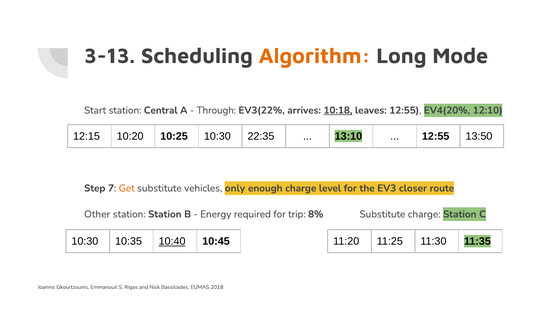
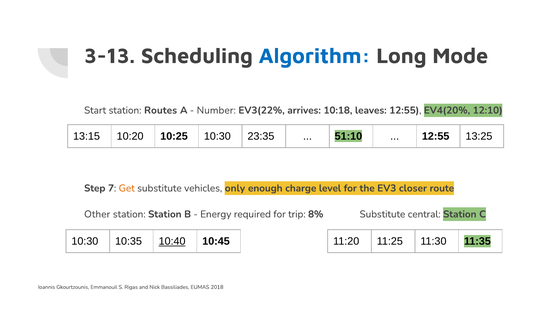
Algorithm colour: orange -> blue
Central: Central -> Routes
Through: Through -> Number
10:18 underline: present -> none
12:15: 12:15 -> 13:15
22:35: 22:35 -> 23:35
13:10: 13:10 -> 51:10
13:50: 13:50 -> 13:25
Substitute charge: charge -> central
